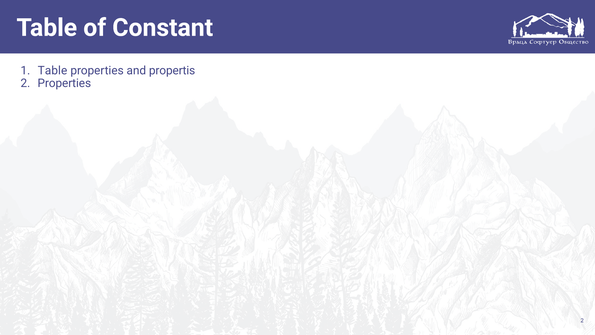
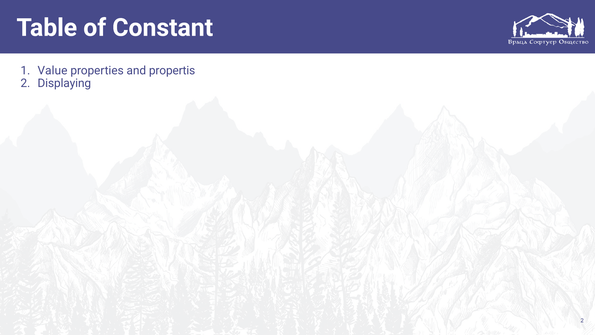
Table at (52, 71): Table -> Value
2 Properties: Properties -> Displaying
